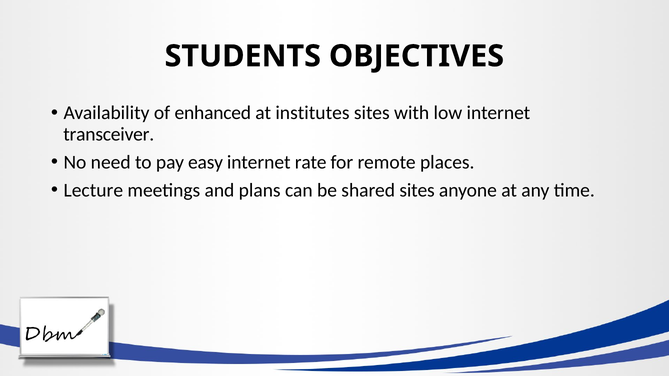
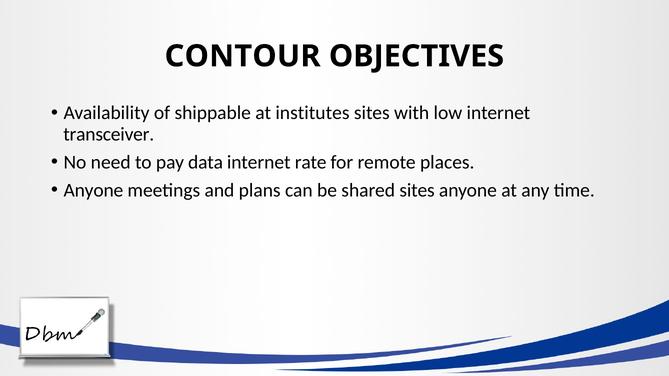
STUDENTS: STUDENTS -> CONTOUR
enhanced: enhanced -> shippable
easy: easy -> data
Lecture at (93, 190): Lecture -> Anyone
